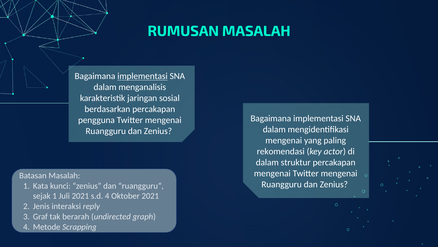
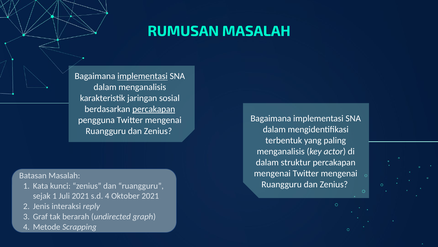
percakapan at (154, 109) underline: none -> present
mengenai at (284, 140): mengenai -> terbentuk
rekomendasi at (281, 151): rekomendasi -> menganalisis
